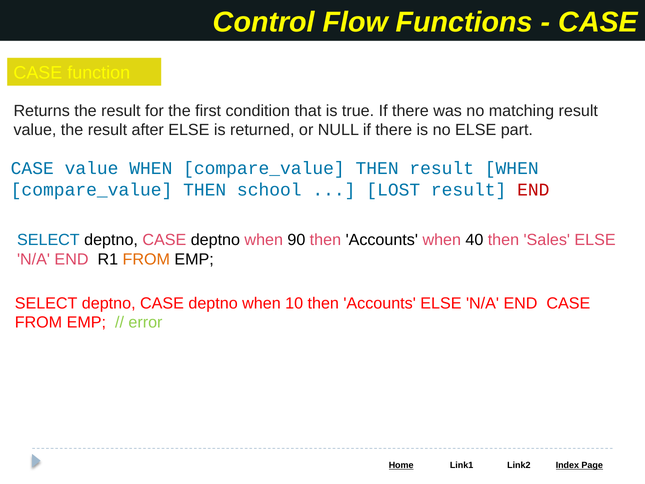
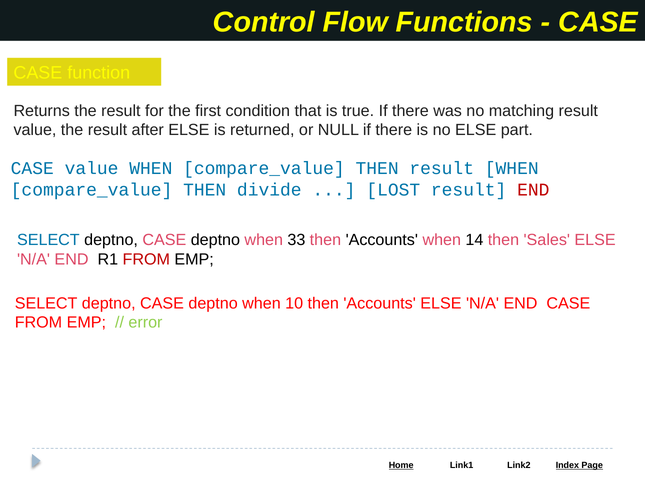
school: school -> divide
90: 90 -> 33
40: 40 -> 14
FROM at (146, 259) colour: orange -> red
